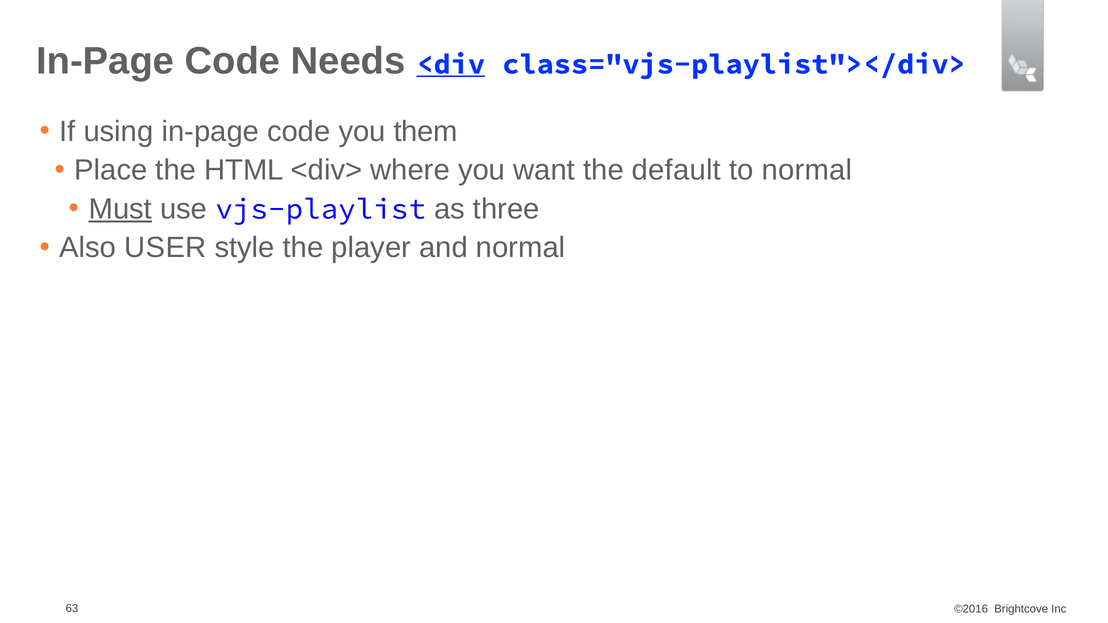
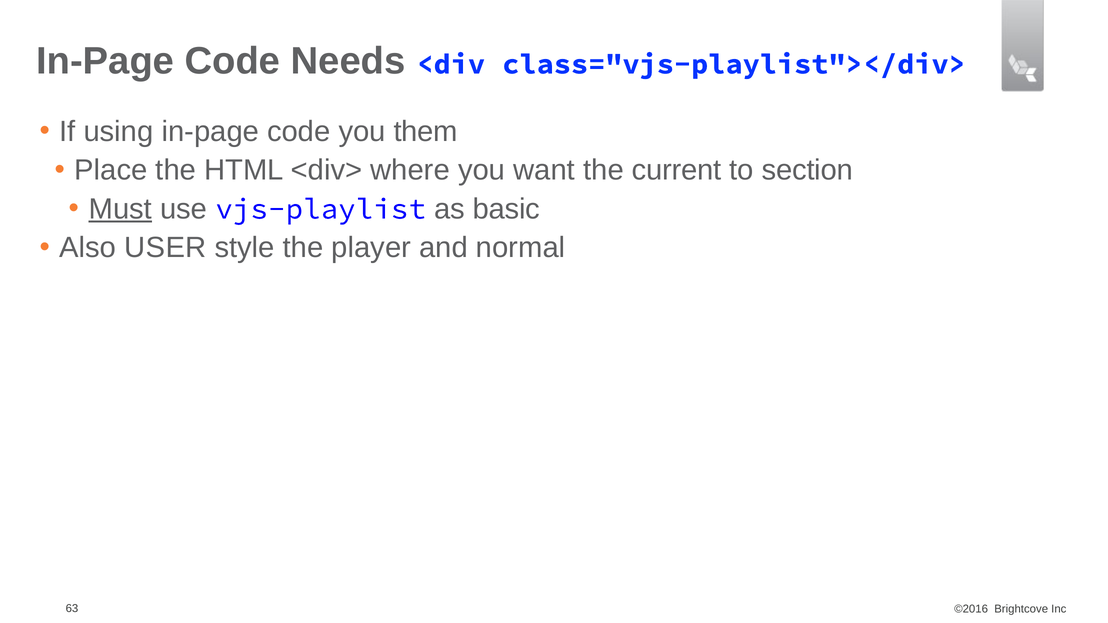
<div underline: present -> none
default: default -> current
to normal: normal -> section
three: three -> basic
